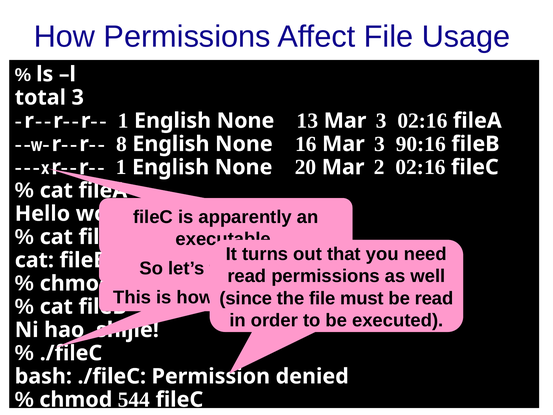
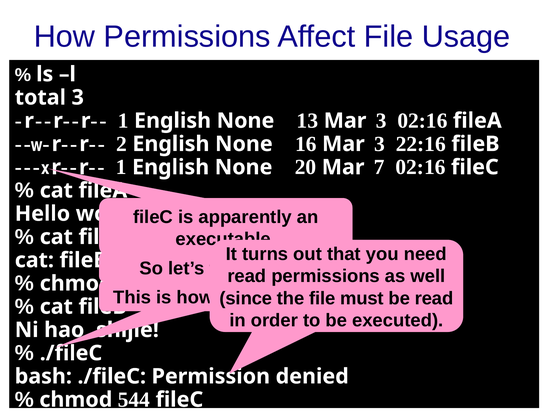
8: 8 -> 2
90:16: 90:16 -> 22:16
2: 2 -> 7
